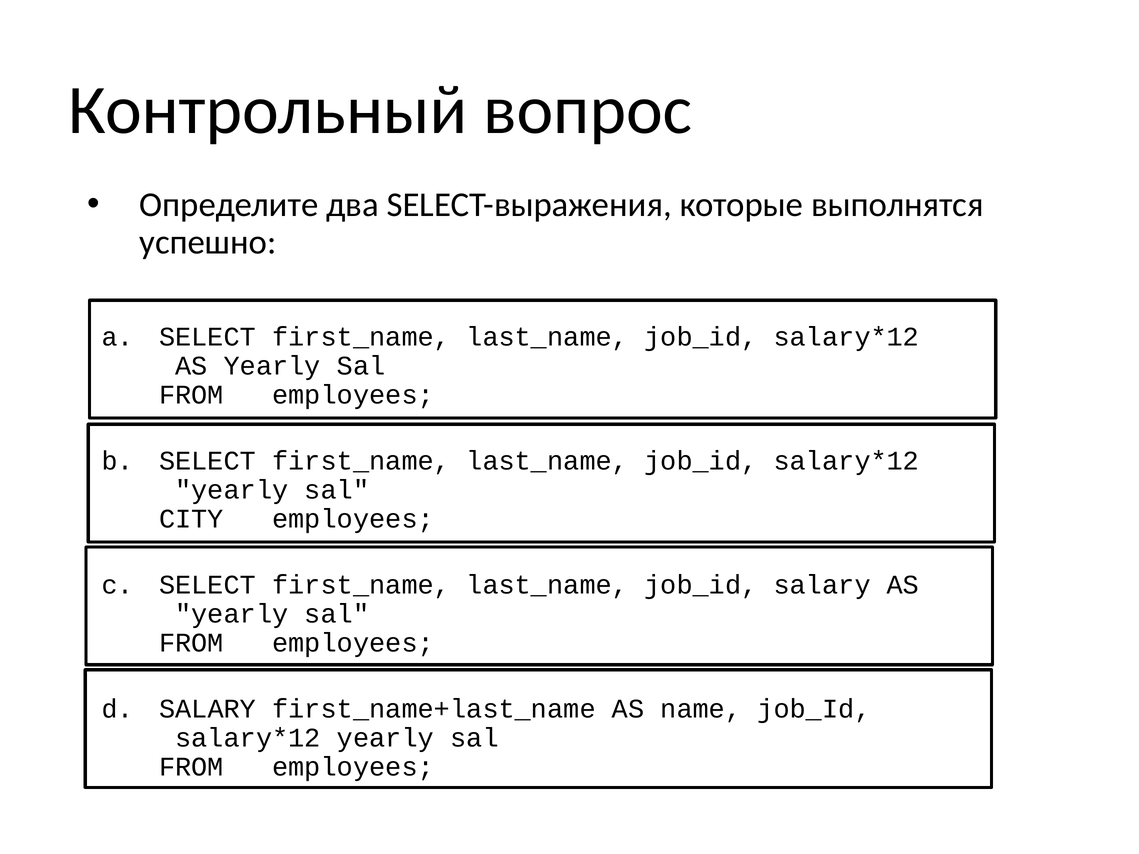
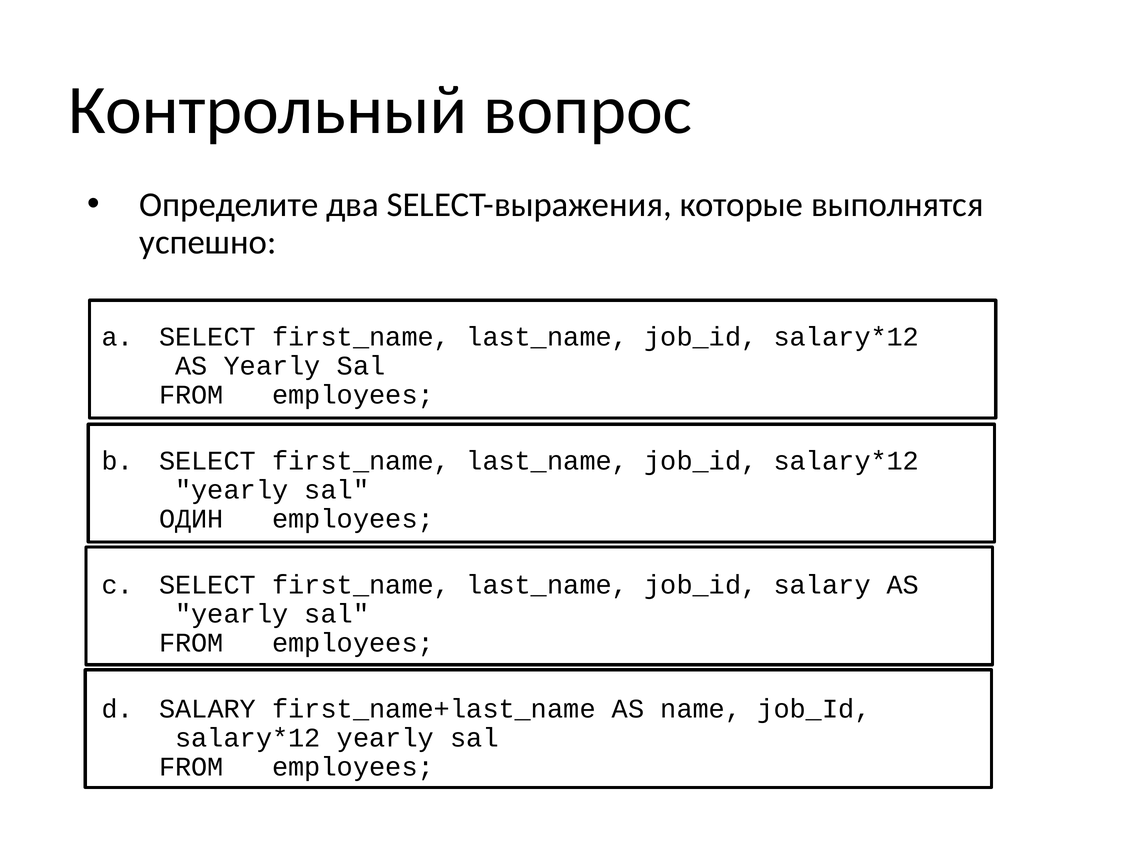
CITY: CITY -> ОДИН
